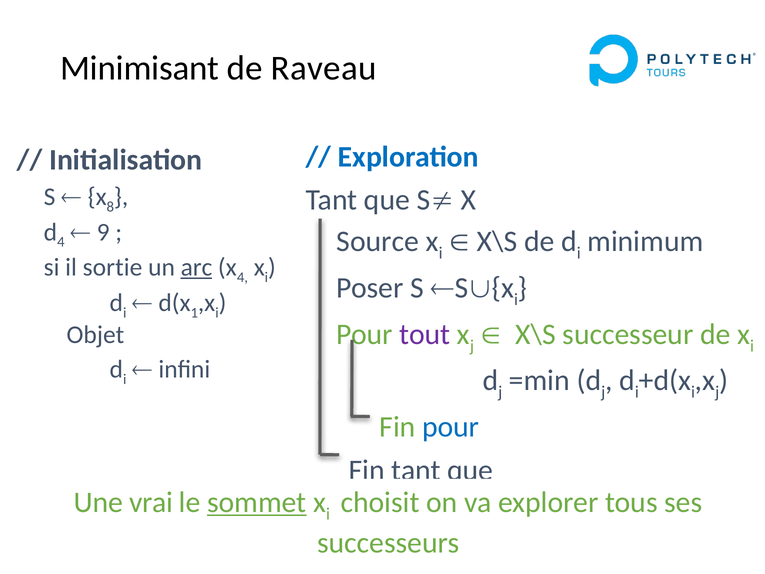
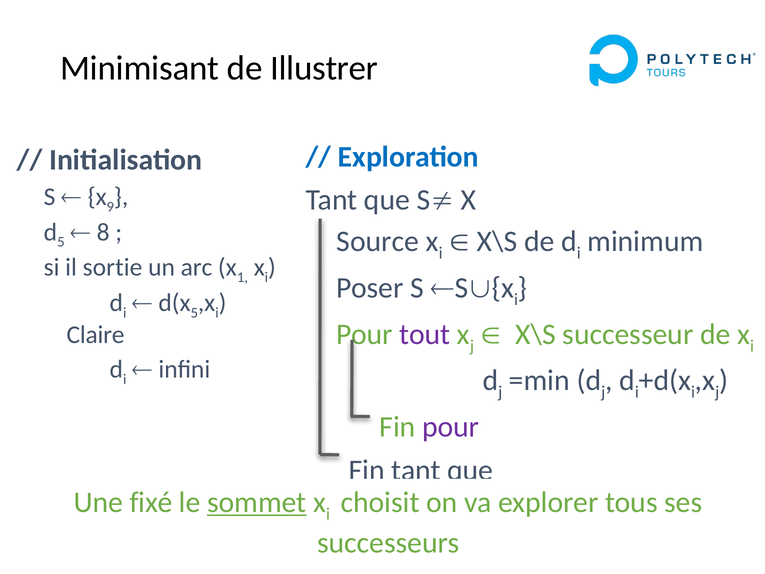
Raveau: Raveau -> Illustrer
8: 8 -> 9
4 at (61, 242): 4 -> 5
9: 9 -> 8
arc underline: present -> none
x 4: 4 -> 1
1 at (194, 312): 1 -> 5
Objet: Objet -> Claire
pour at (451, 427) colour: blue -> purple
vrai: vrai -> fixé
